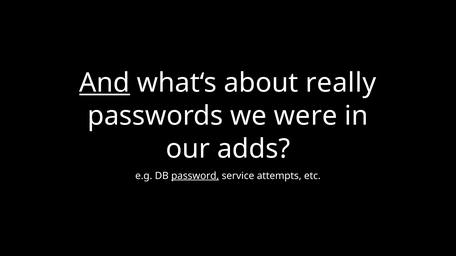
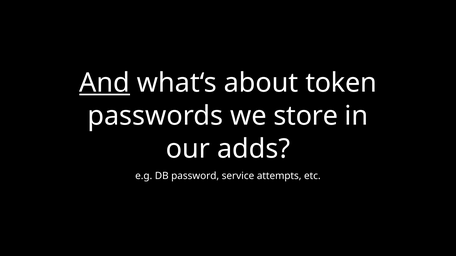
really: really -> token
were: were -> store
password underline: present -> none
